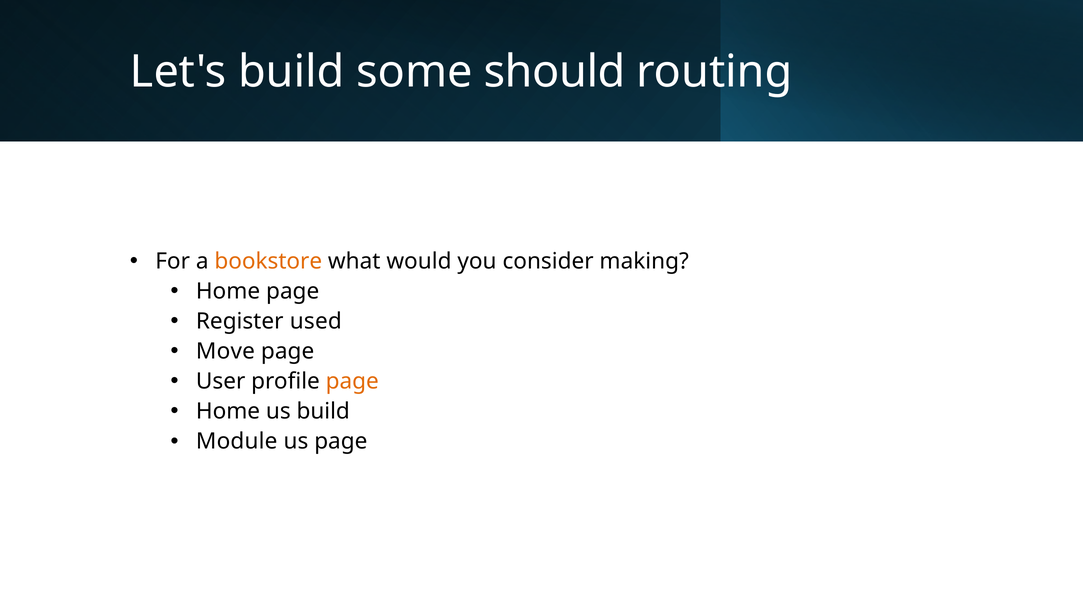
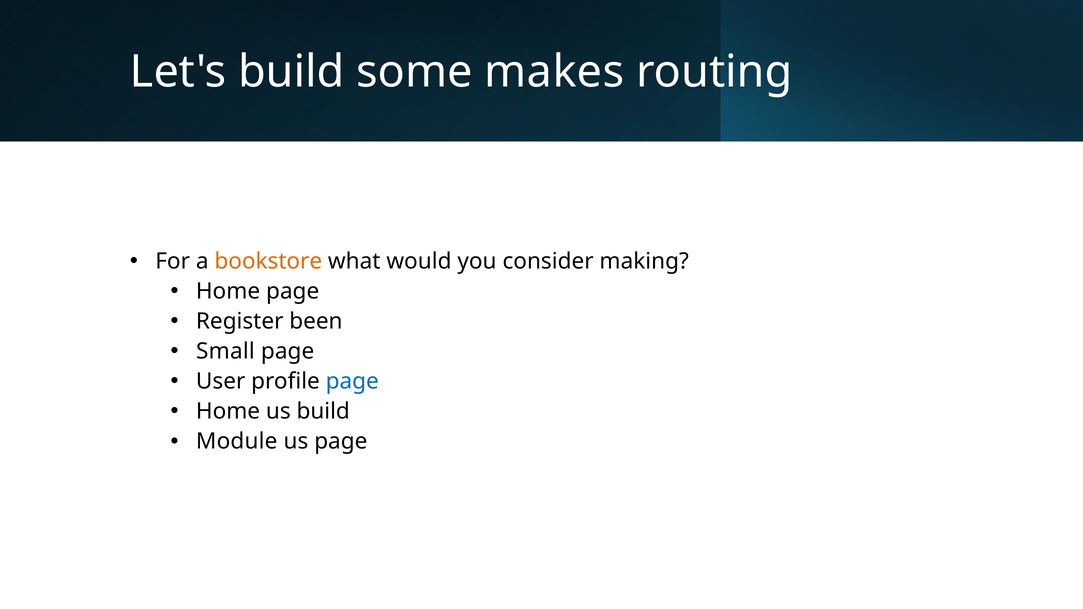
should: should -> makes
used: used -> been
Move: Move -> Small
page at (352, 382) colour: orange -> blue
